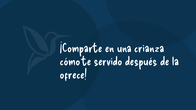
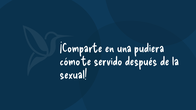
crianza: crianza -> pudiera
ofrece: ofrece -> sexual
